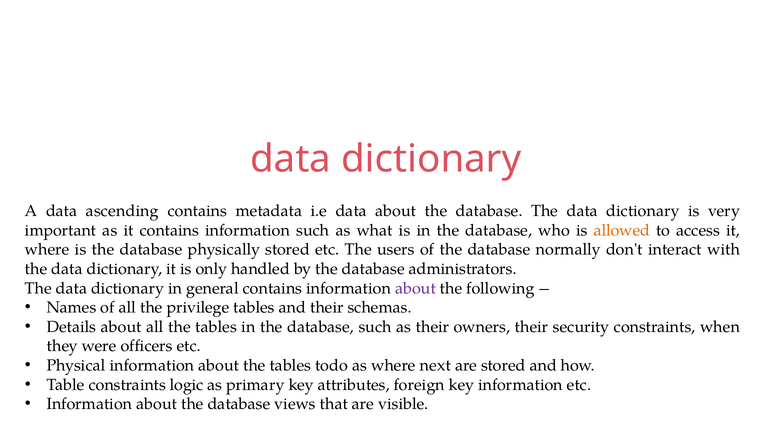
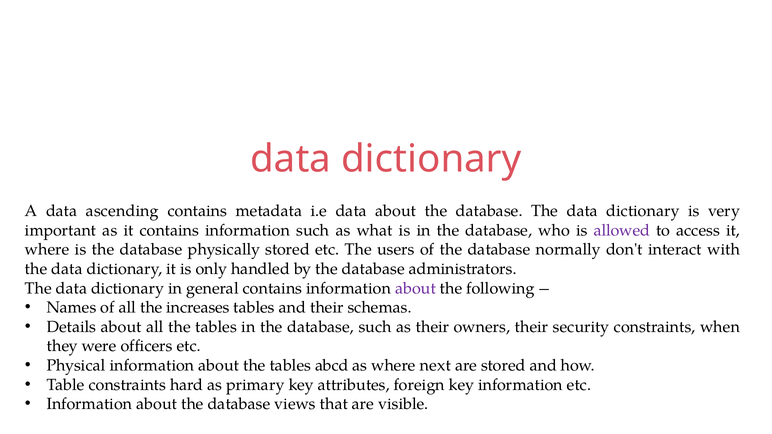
allowed colour: orange -> purple
privilege: privilege -> increases
todo: todo -> abcd
logic: logic -> hard
